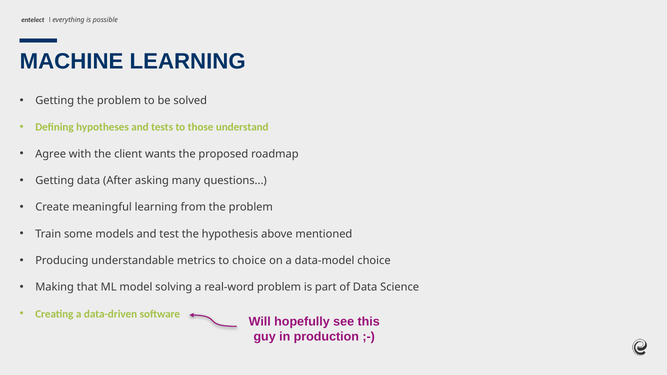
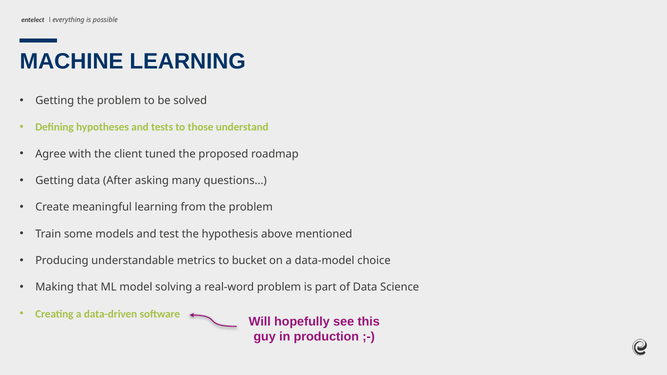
wants: wants -> tuned
to choice: choice -> bucket
